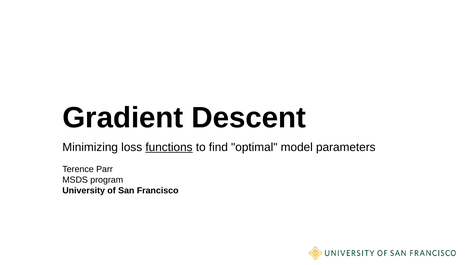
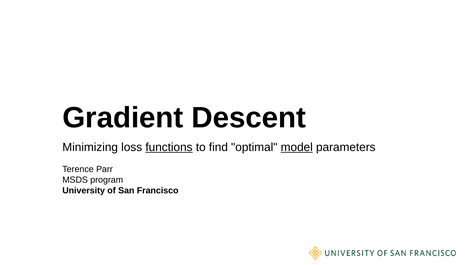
model underline: none -> present
